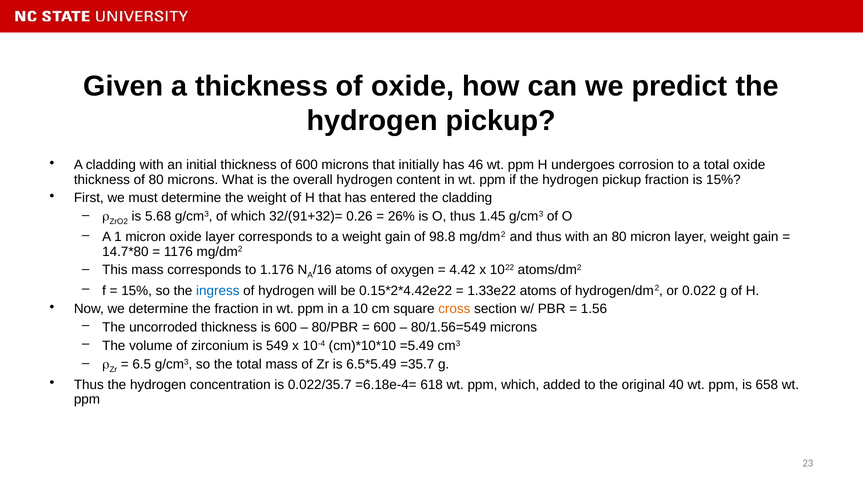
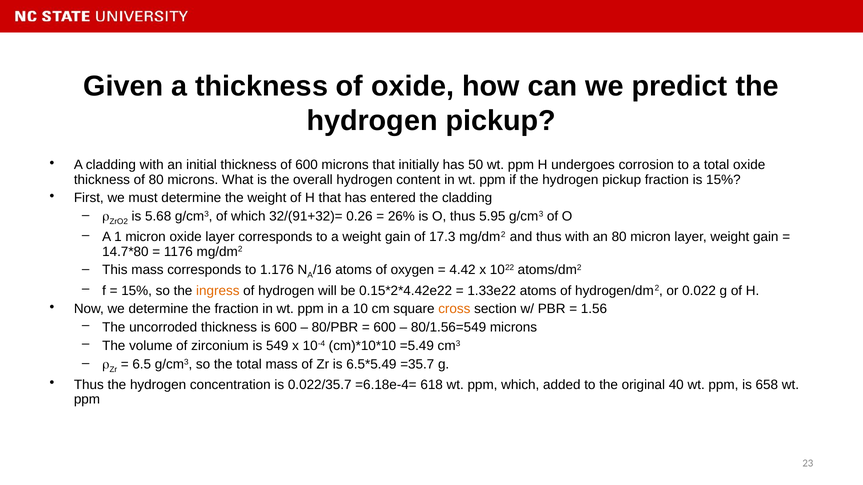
46: 46 -> 50
1.45: 1.45 -> 5.95
98.8: 98.8 -> 17.3
ingress colour: blue -> orange
